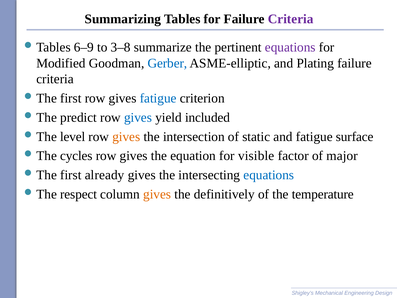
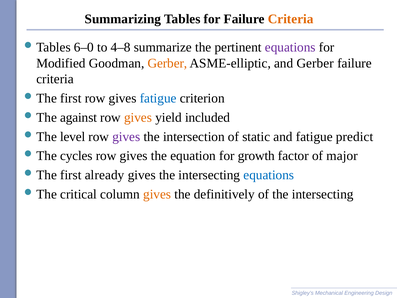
Criteria at (291, 19) colour: purple -> orange
6–9: 6–9 -> 6–0
3–8: 3–8 -> 4–8
Gerber at (167, 63) colour: blue -> orange
and Plating: Plating -> Gerber
predict: predict -> against
gives at (138, 117) colour: blue -> orange
gives at (126, 137) colour: orange -> purple
surface: surface -> predict
visible: visible -> growth
respect: respect -> critical
of the temperature: temperature -> intersecting
